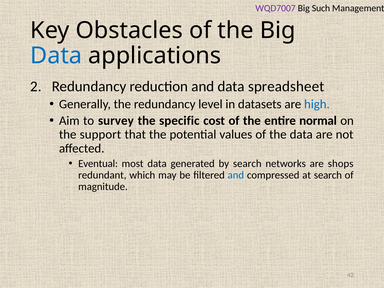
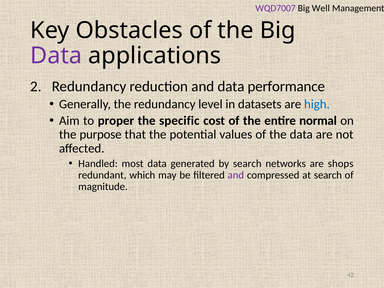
Such: Such -> Well
Data at (56, 56) colour: blue -> purple
spreadsheet: spreadsheet -> performance
survey: survey -> proper
support: support -> purpose
Eventual: Eventual -> Handled
and at (236, 175) colour: blue -> purple
